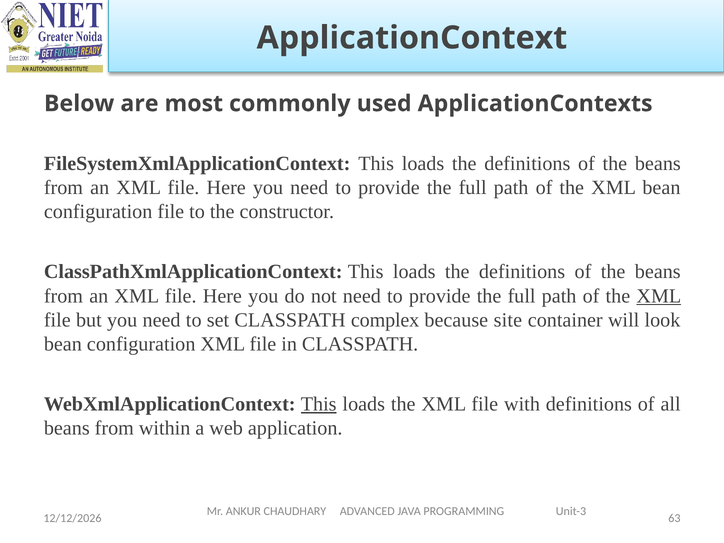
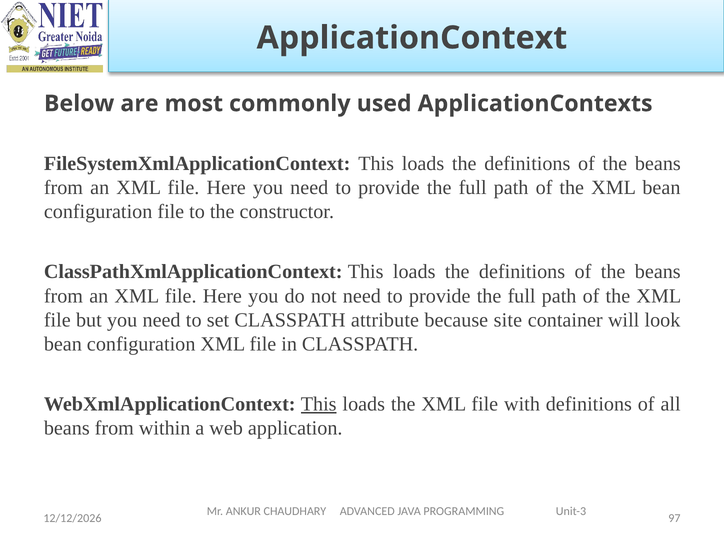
XML at (659, 296) underline: present -> none
complex: complex -> attribute
63: 63 -> 97
